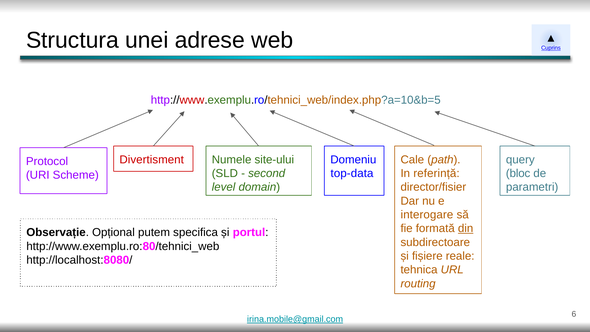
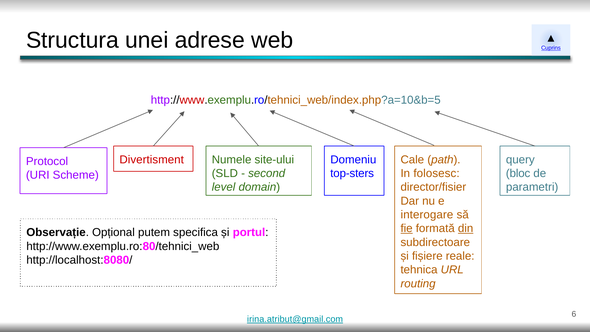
top-data: top-data -> top-sters
referință: referință -> folosesc
fie underline: none -> present
irina.mobile@gmail.com: irina.mobile@gmail.com -> irina.atribut@gmail.com
